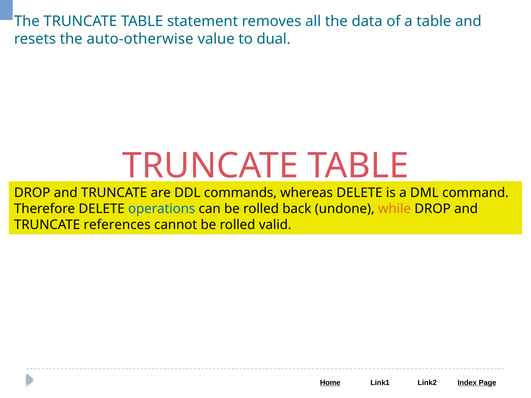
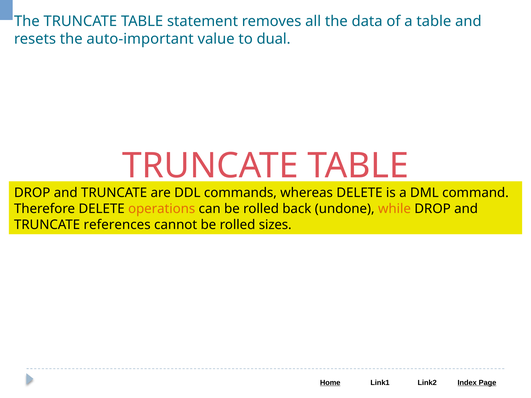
auto-otherwise: auto-otherwise -> auto-important
operations colour: blue -> orange
valid: valid -> sizes
